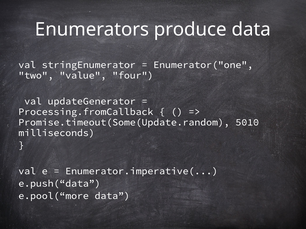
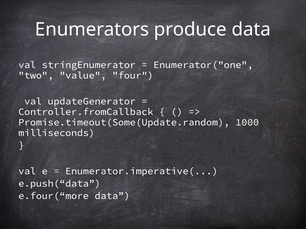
Processing.fromCallback: Processing.fromCallback -> Controller.fromCallback
5010: 5010 -> 1000
e.pool(“more: e.pool(“more -> e.four(“more
